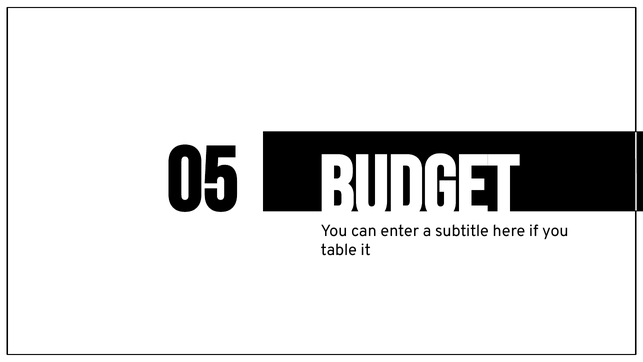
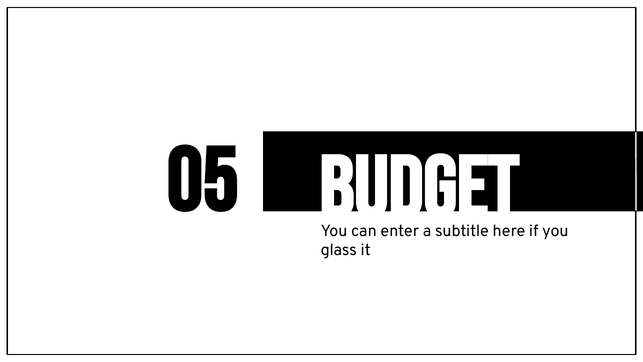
table: table -> glass
